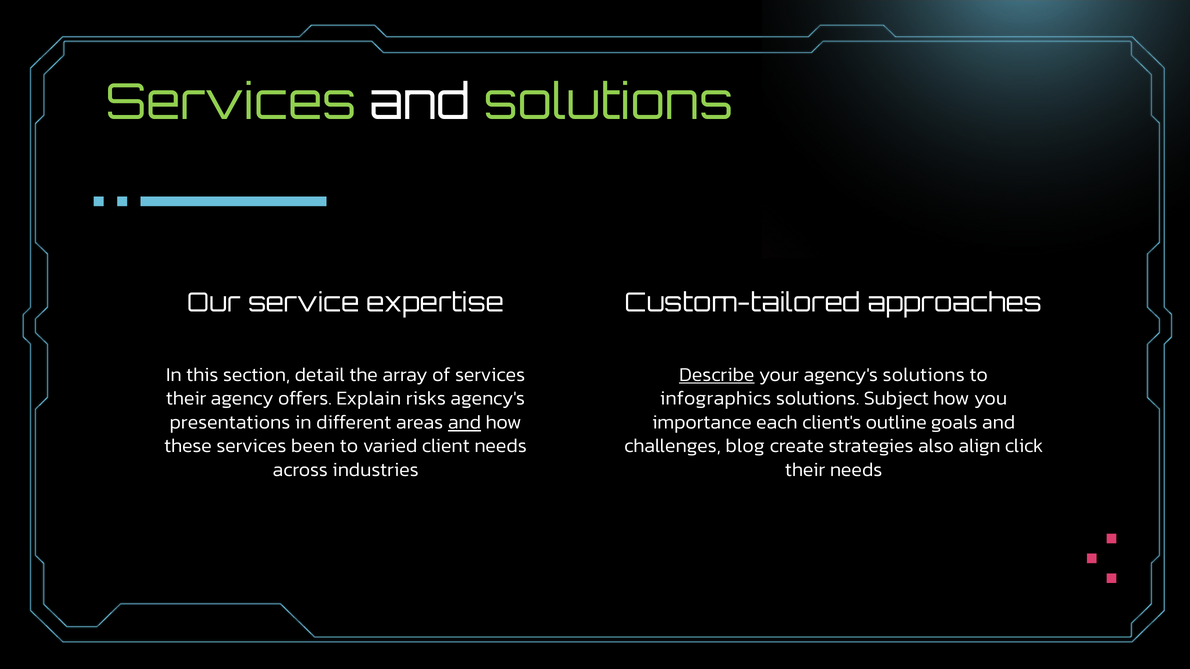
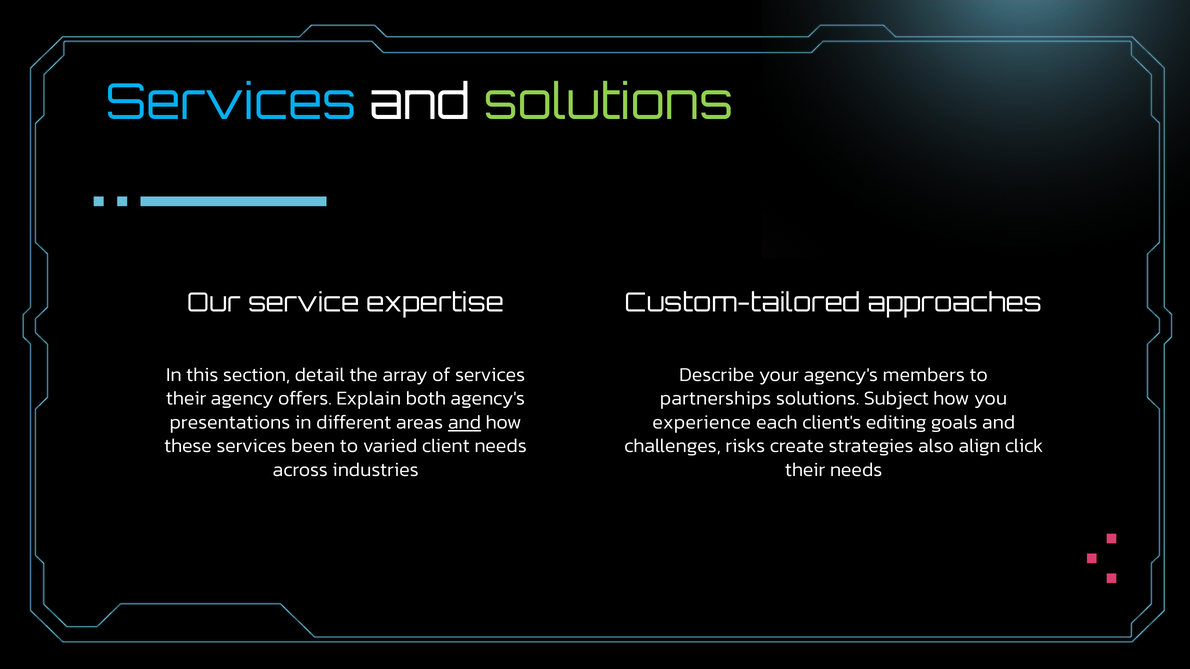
Services at (231, 103) colour: light green -> light blue
Describe underline: present -> none
agency's solutions: solutions -> members
risks: risks -> both
infographics: infographics -> partnerships
importance: importance -> experience
outline: outline -> editing
blog: blog -> risks
